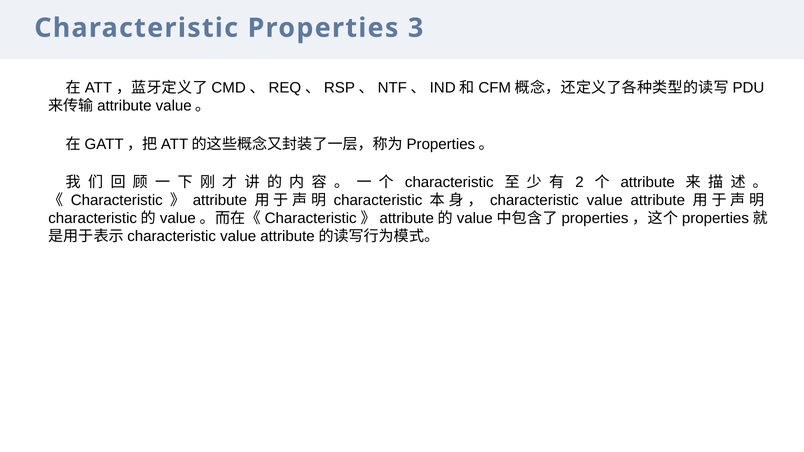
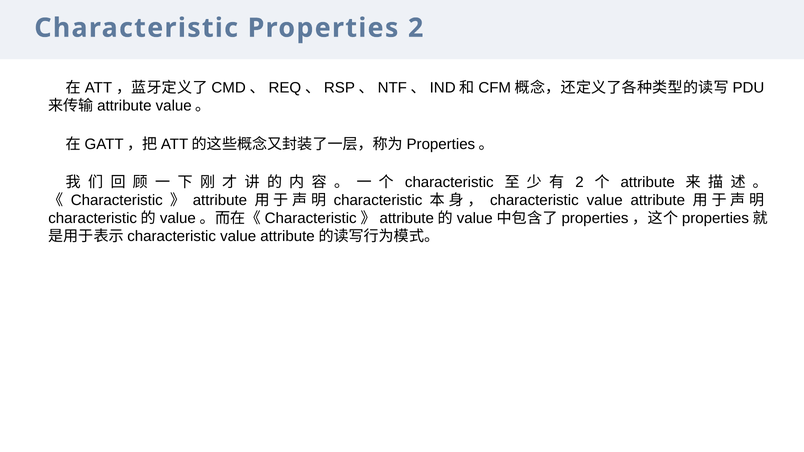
Properties 3: 3 -> 2
